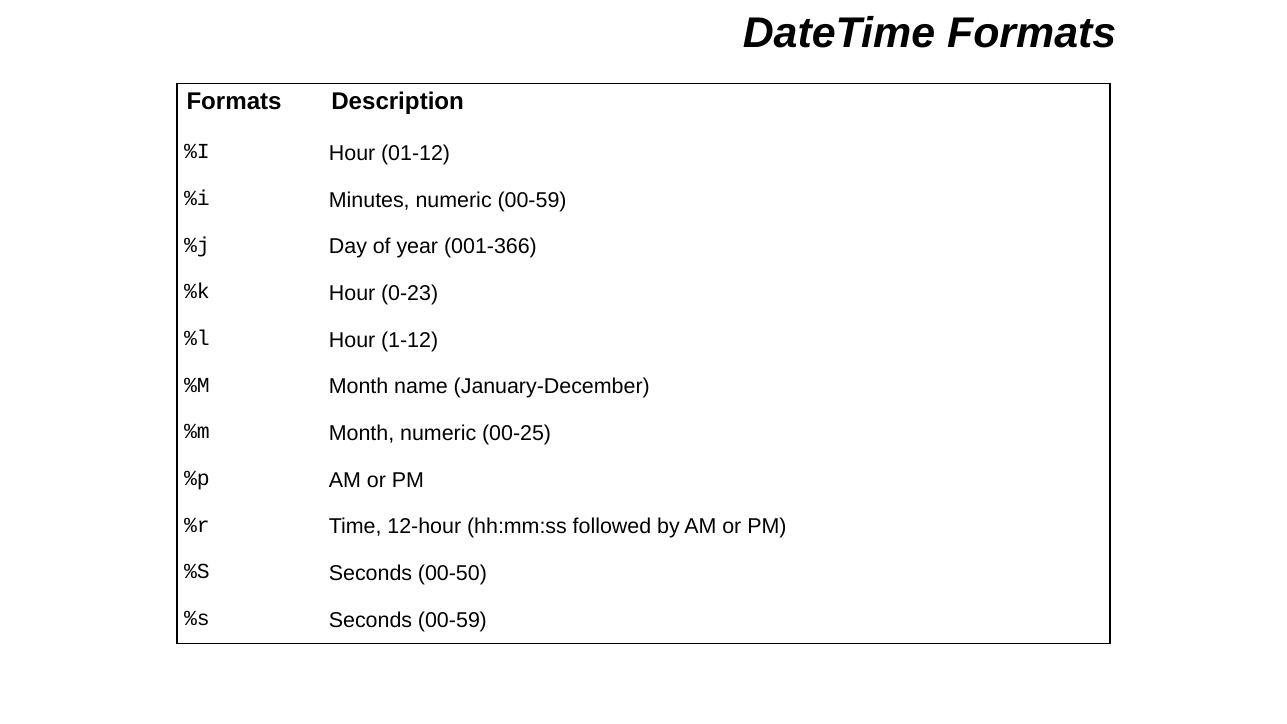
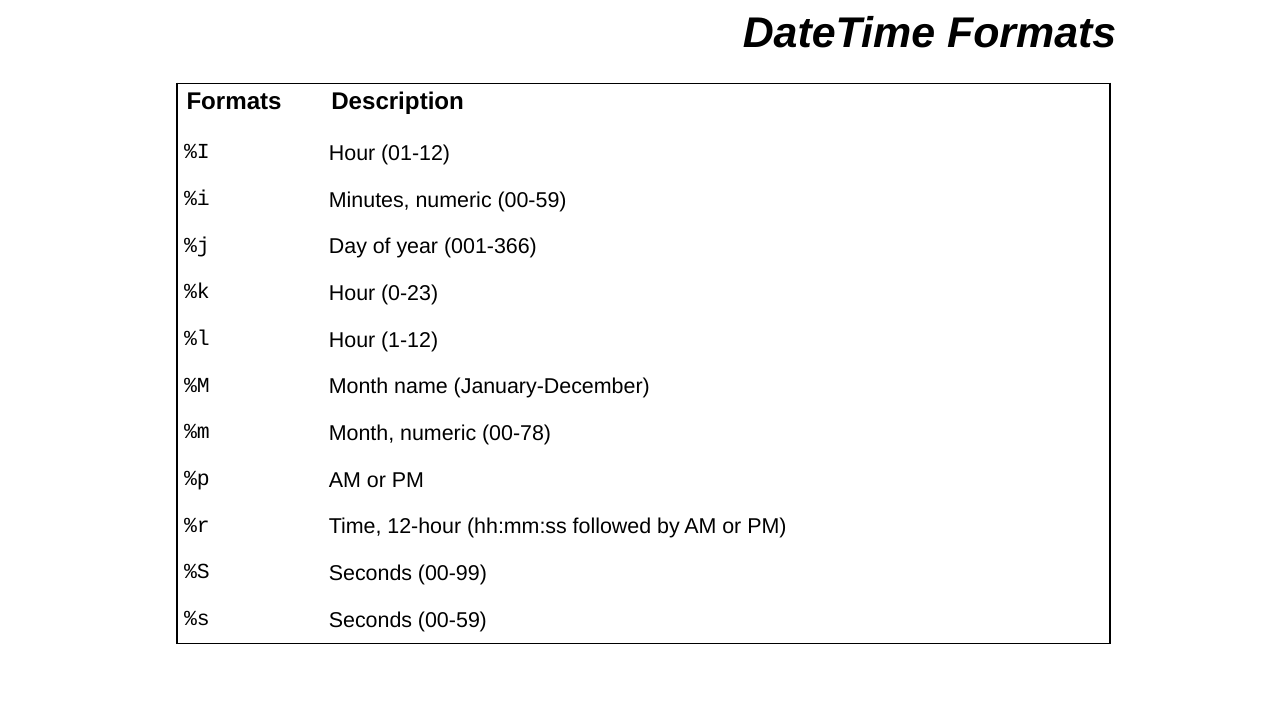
00-25: 00-25 -> 00-78
00-50: 00-50 -> 00-99
